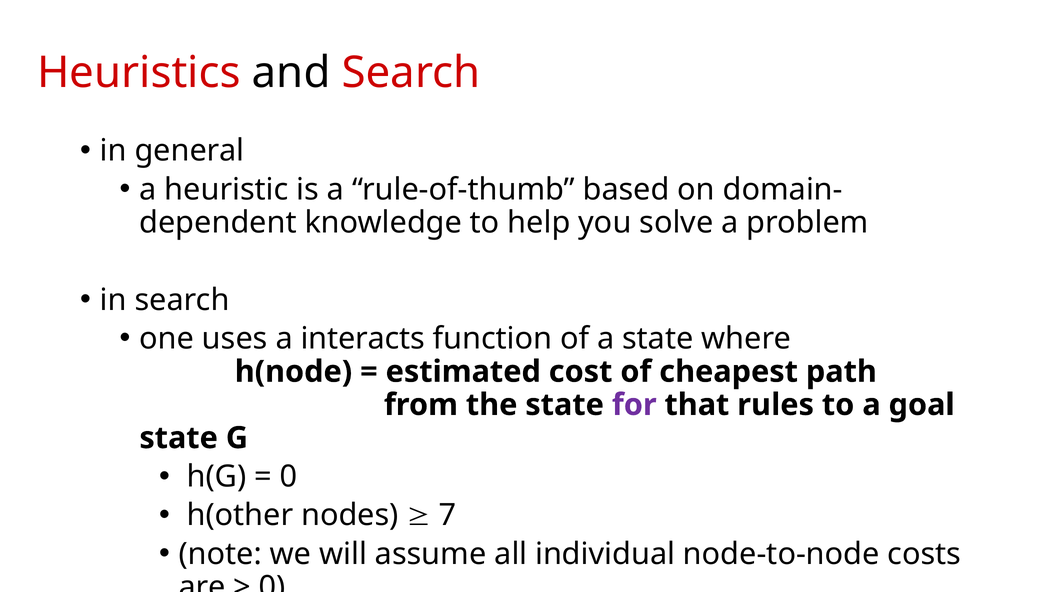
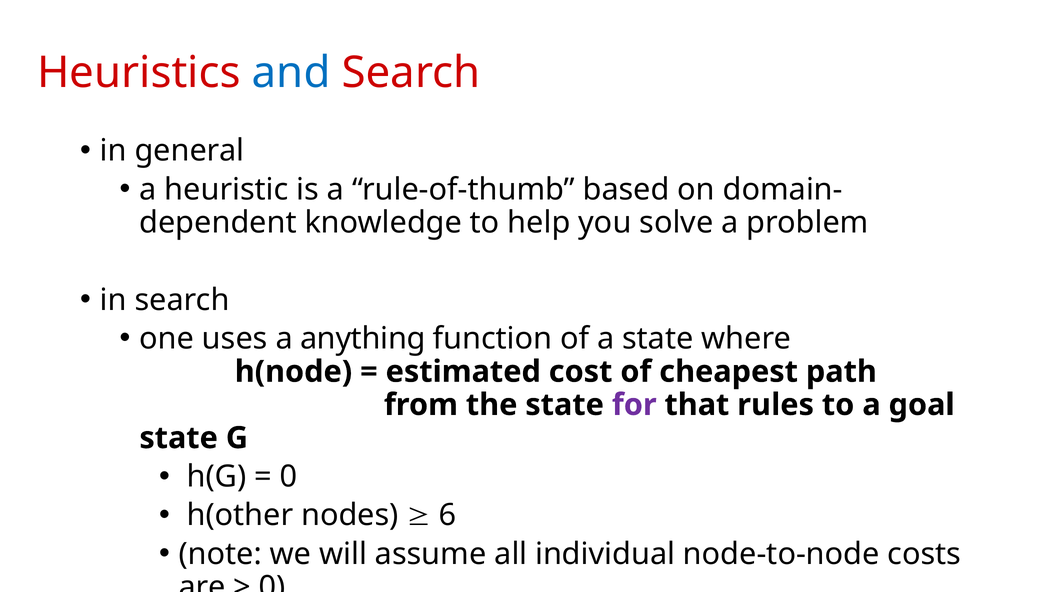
and colour: black -> blue
interacts: interacts -> anything
7: 7 -> 6
